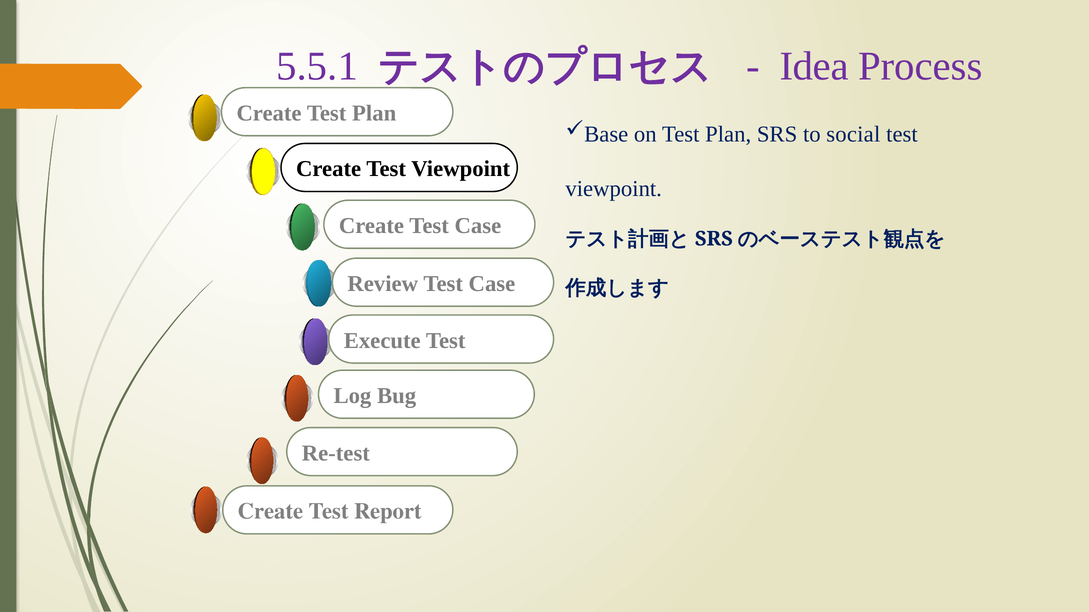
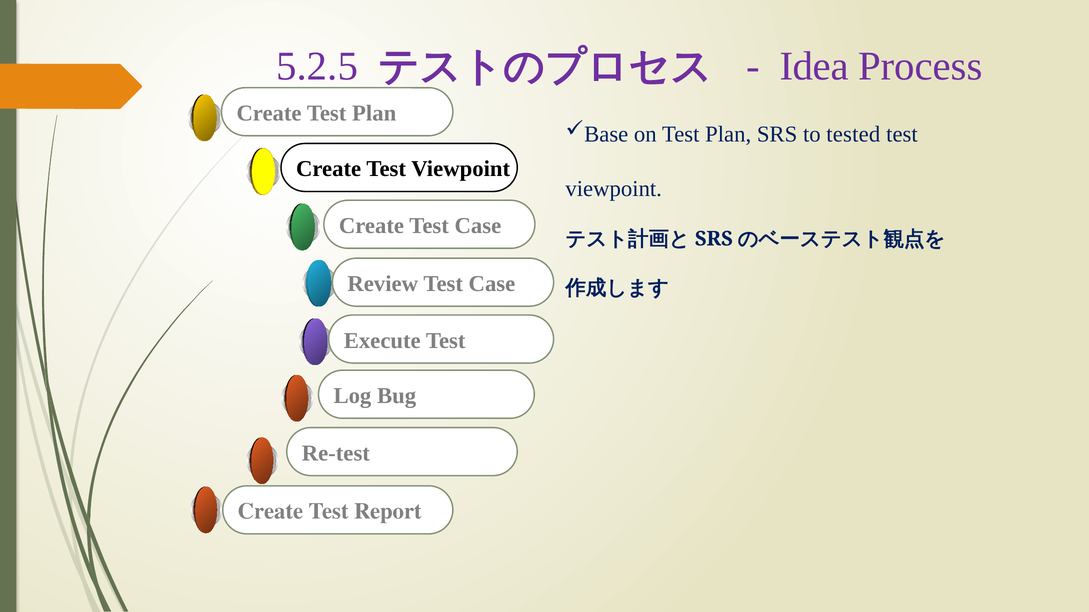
5.5.1: 5.5.1 -> 5.2.5
social: social -> tested
